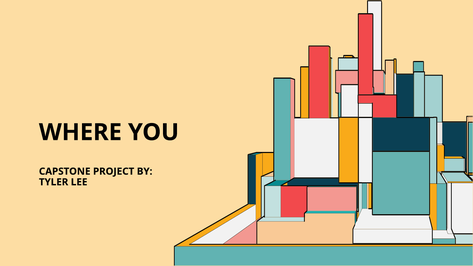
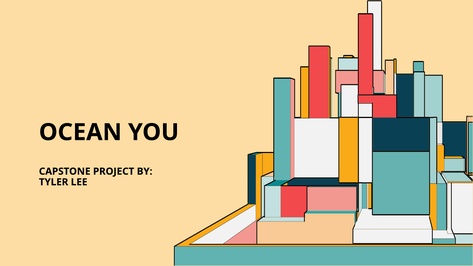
WHERE: WHERE -> OCEAN
